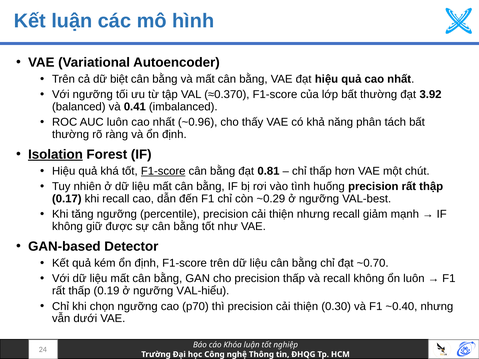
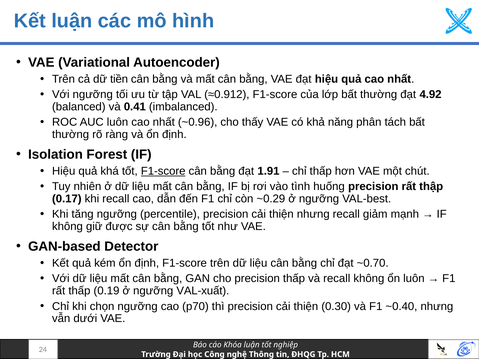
biệt: biệt -> tiền
≈0.370: ≈0.370 -> ≈0.912
3.92: 3.92 -> 4.92
Isolation underline: present -> none
0.81: 0.81 -> 1.91
VAL-hiểu: VAL-hiểu -> VAL-xuất
